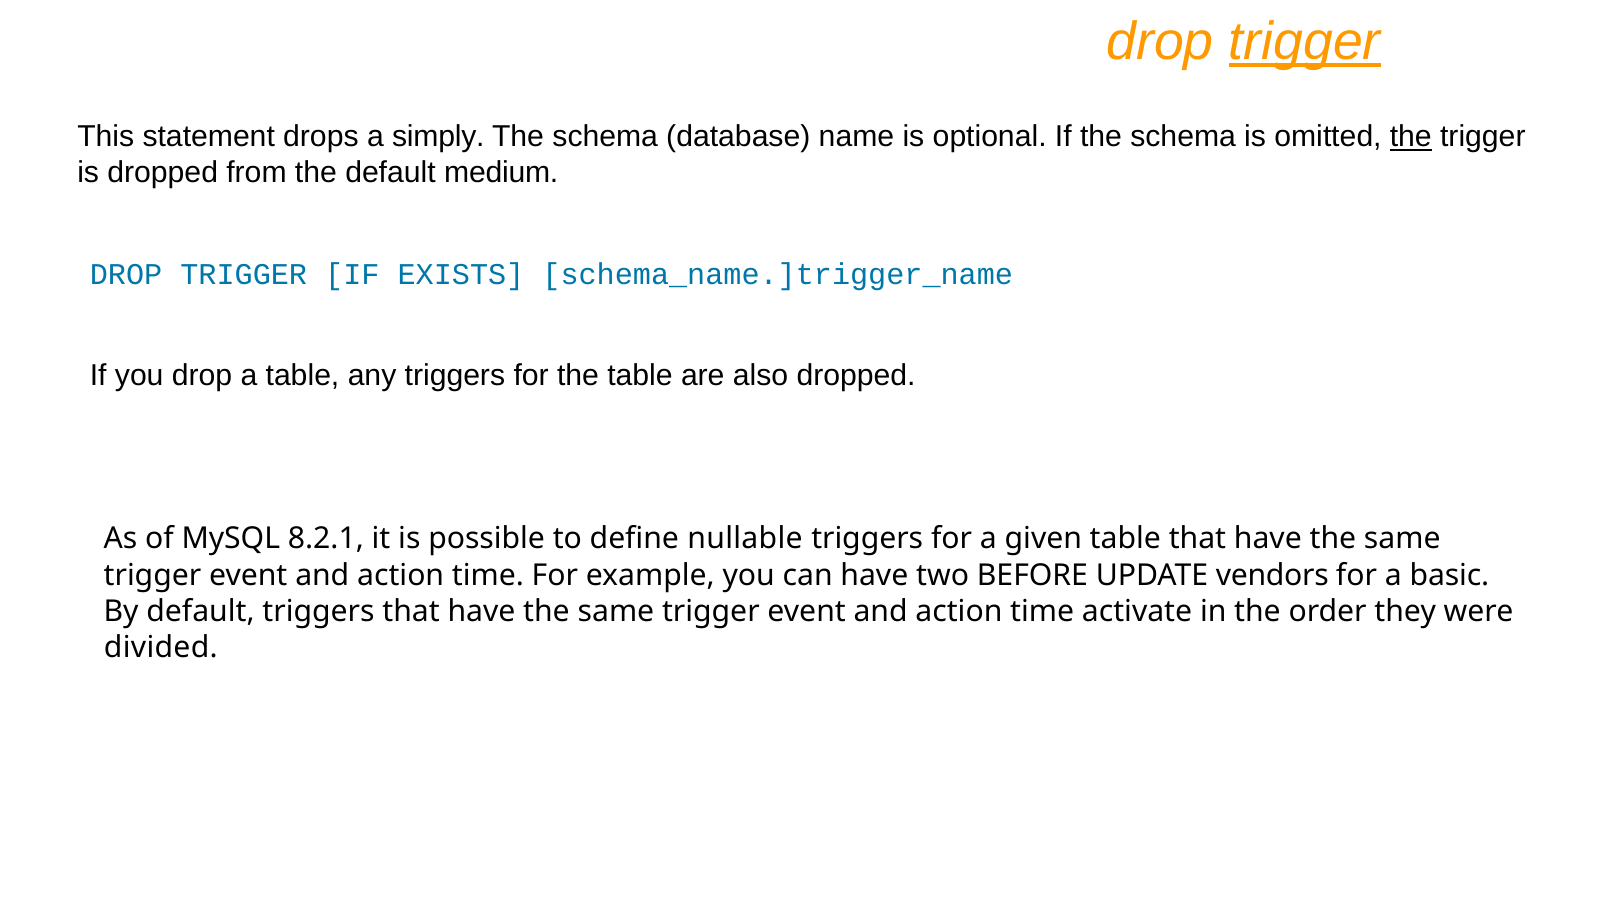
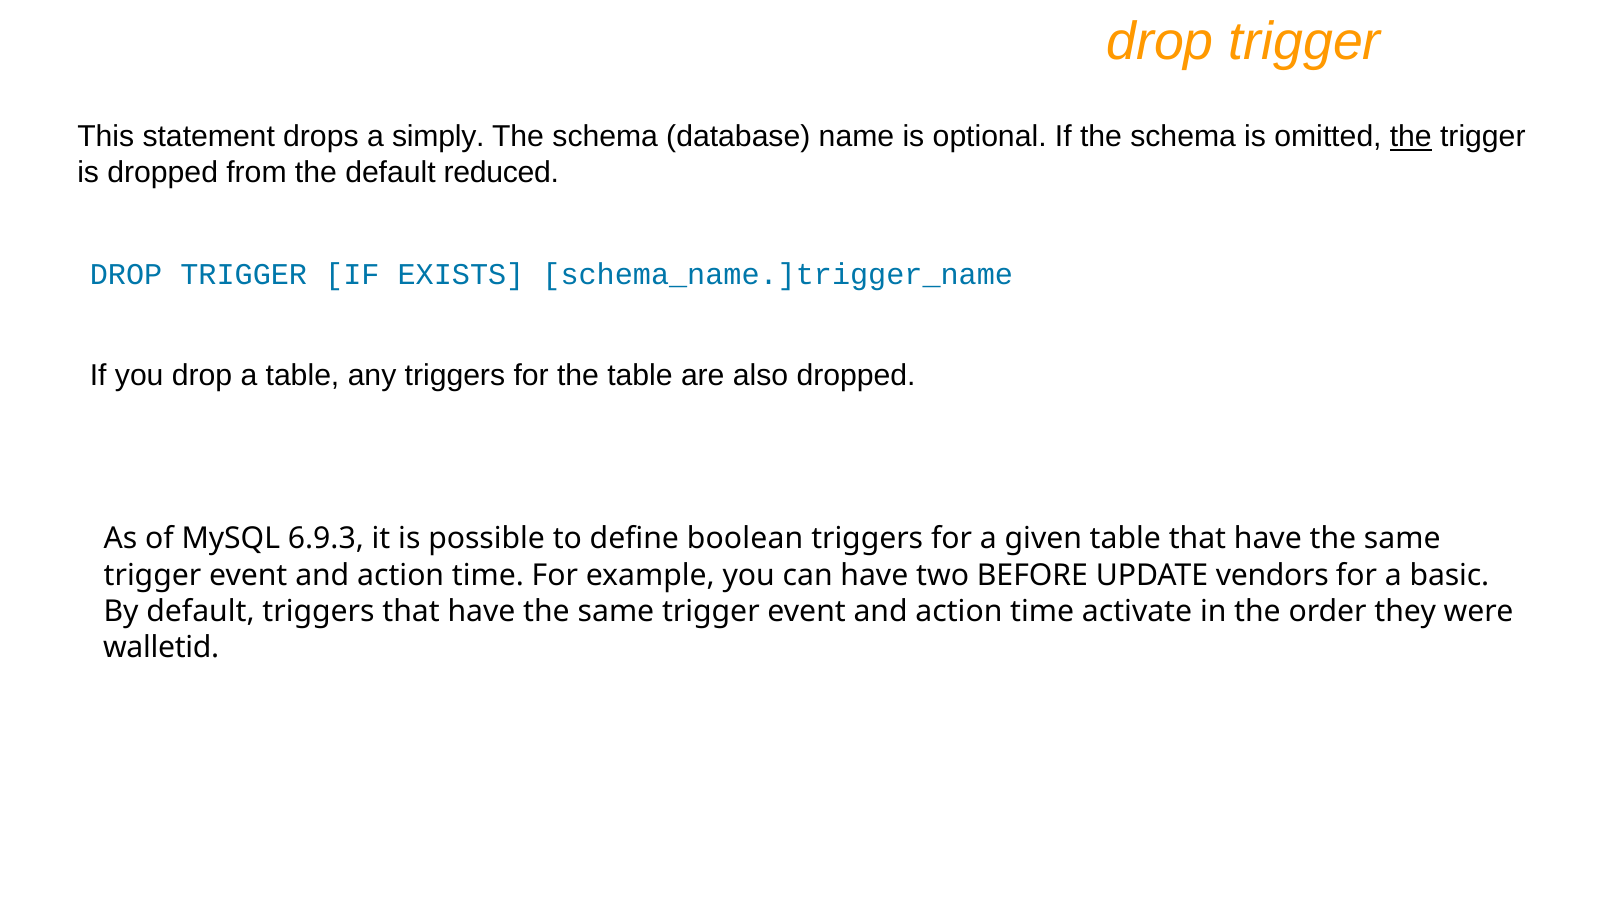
trigger at (1305, 42) underline: present -> none
medium: medium -> reduced
8.2.1: 8.2.1 -> 6.9.3
nullable: nullable -> boolean
divided: divided -> walletid
